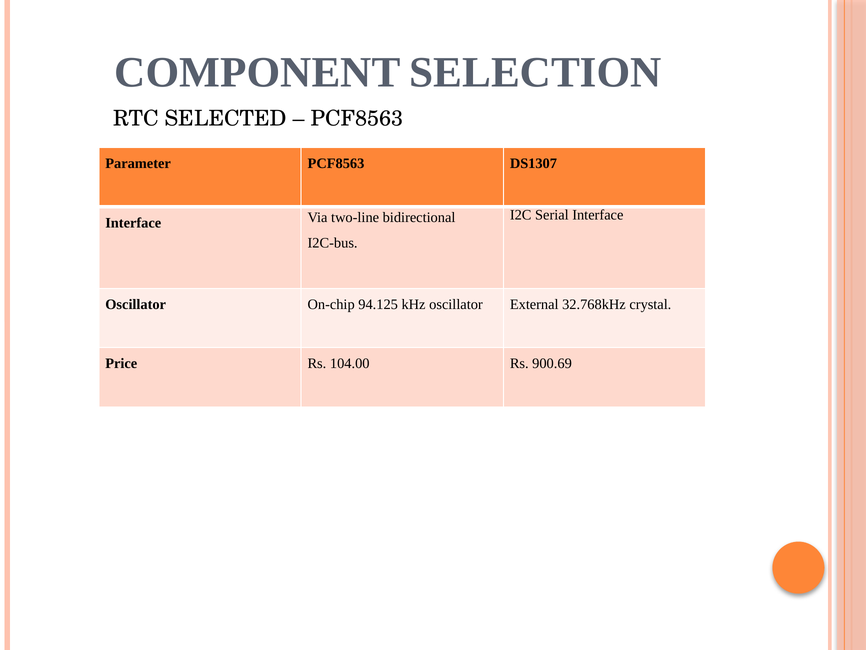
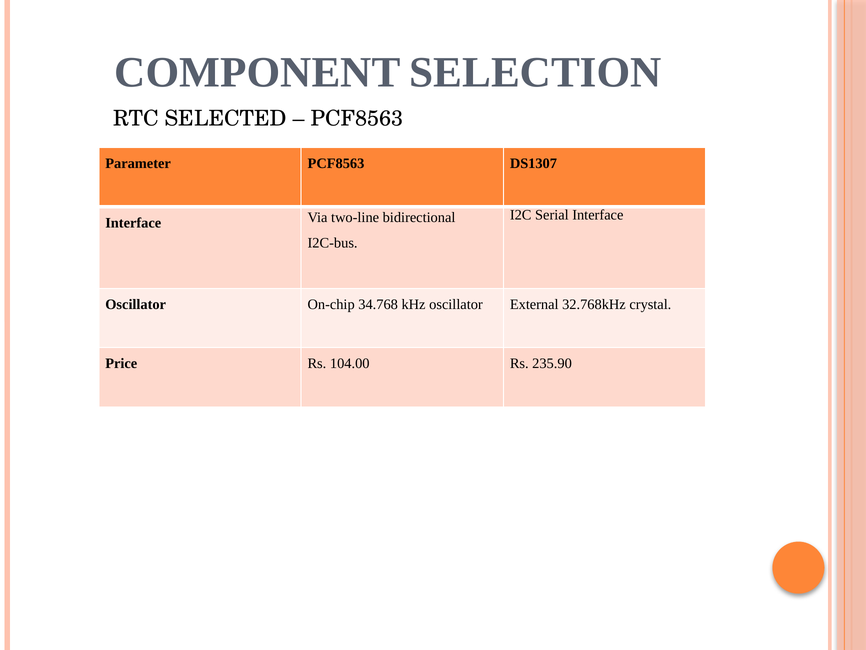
94.125: 94.125 -> 34.768
900.69: 900.69 -> 235.90
